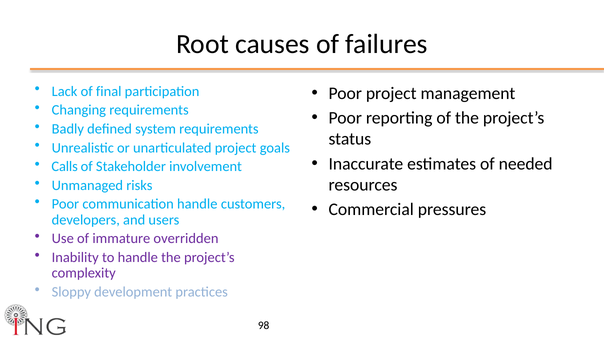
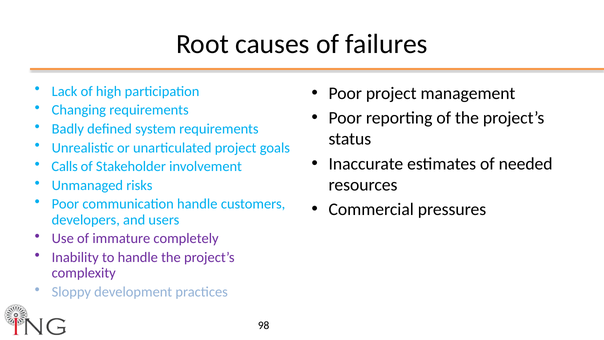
final: final -> high
overridden: overridden -> completely
